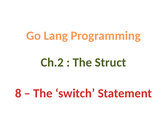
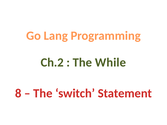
Struct: Struct -> While
